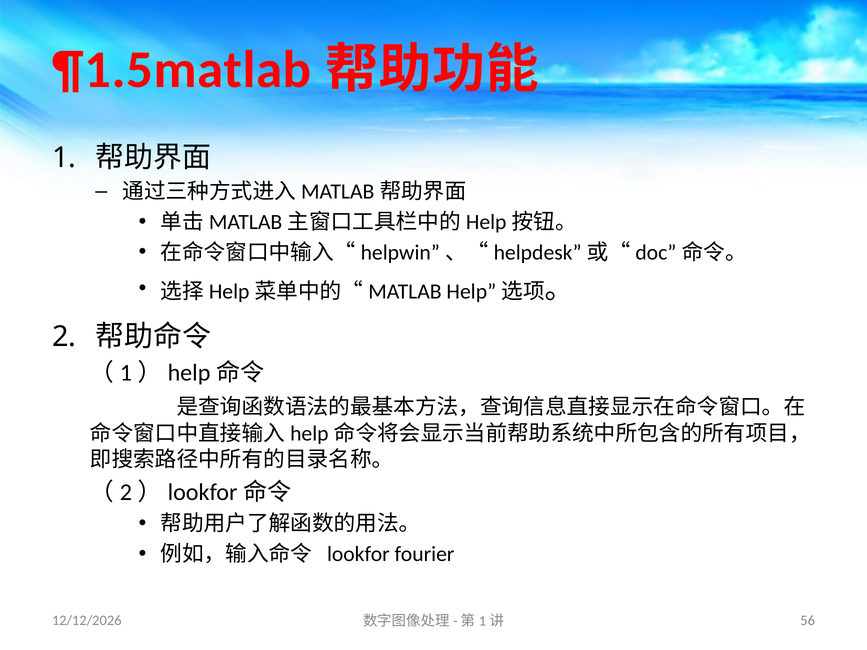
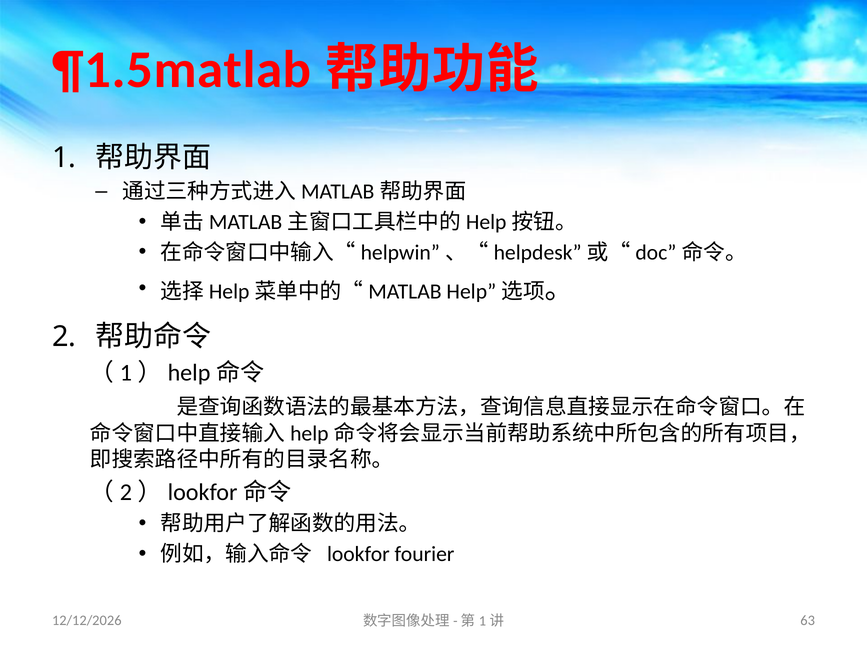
56: 56 -> 63
